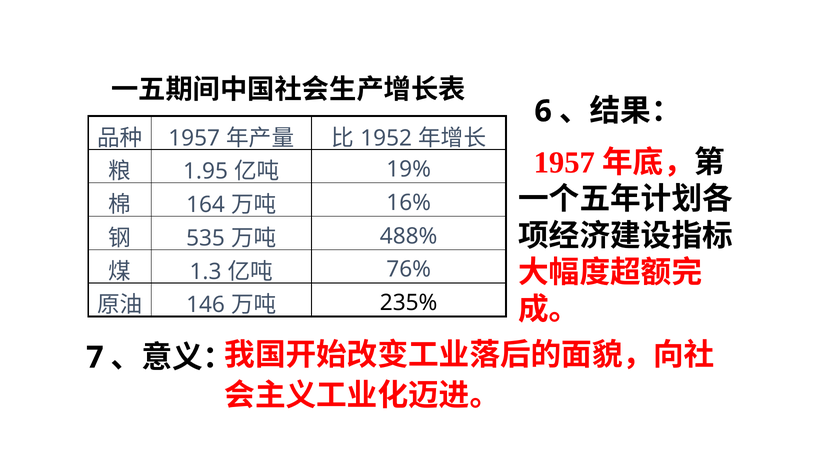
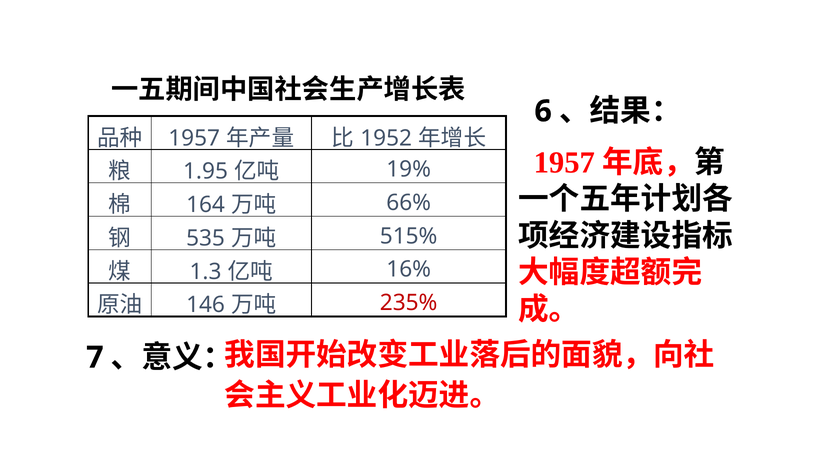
16%: 16% -> 66%
488%: 488% -> 515%
76%: 76% -> 16%
235% colour: black -> red
